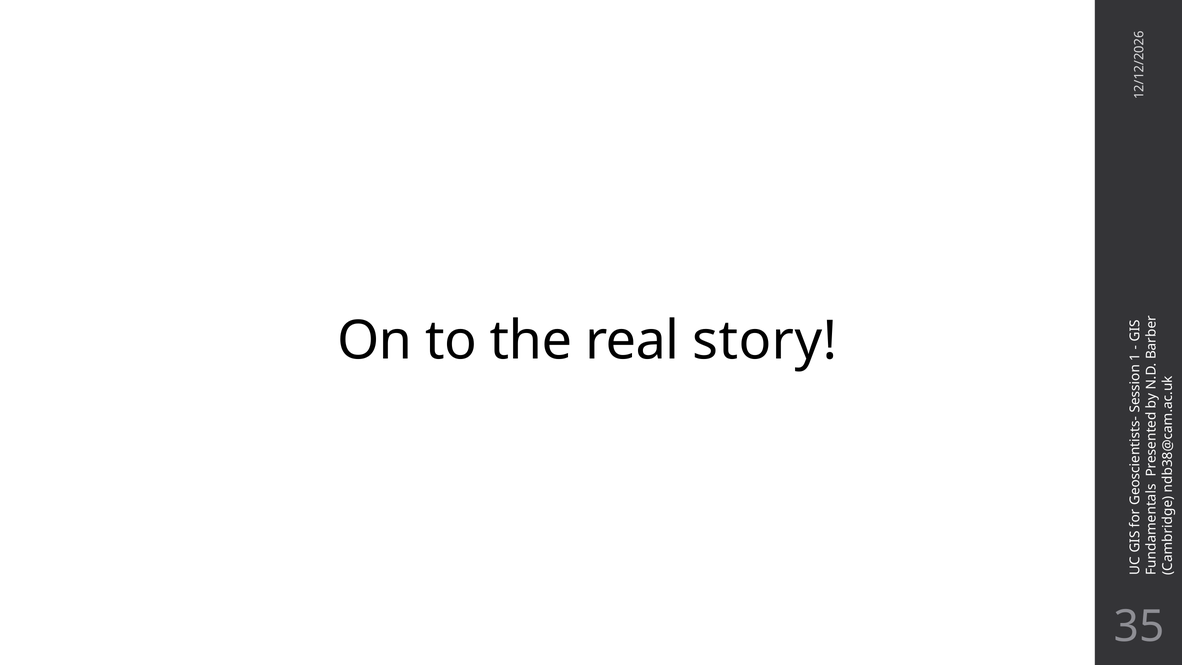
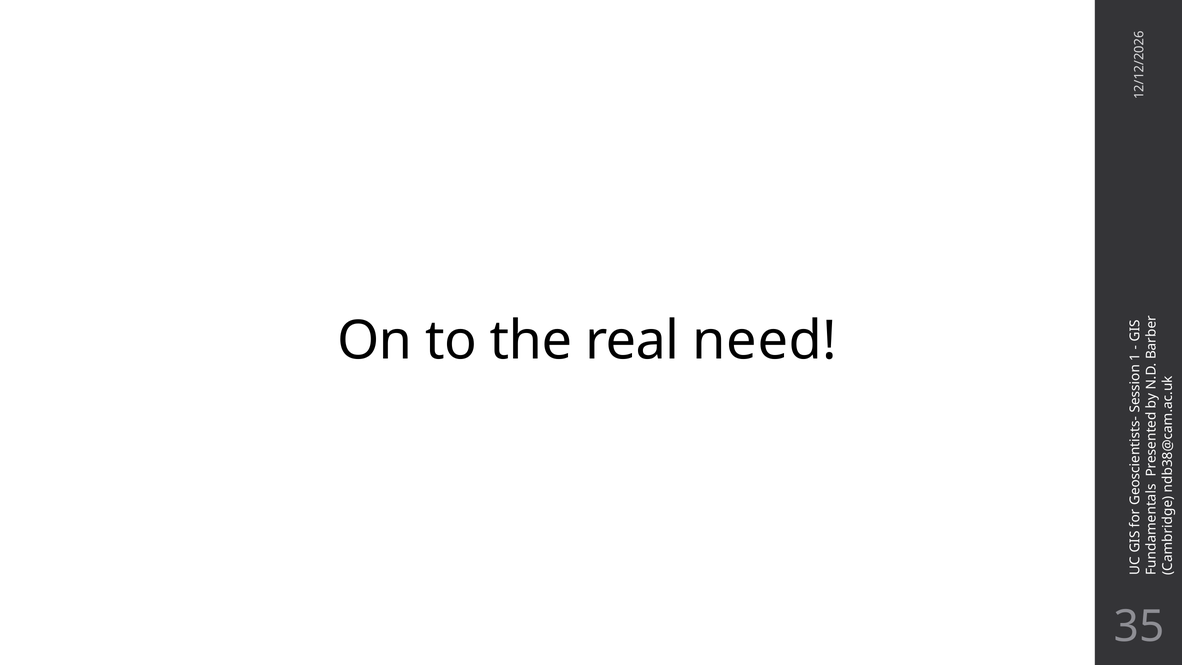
story: story -> need
